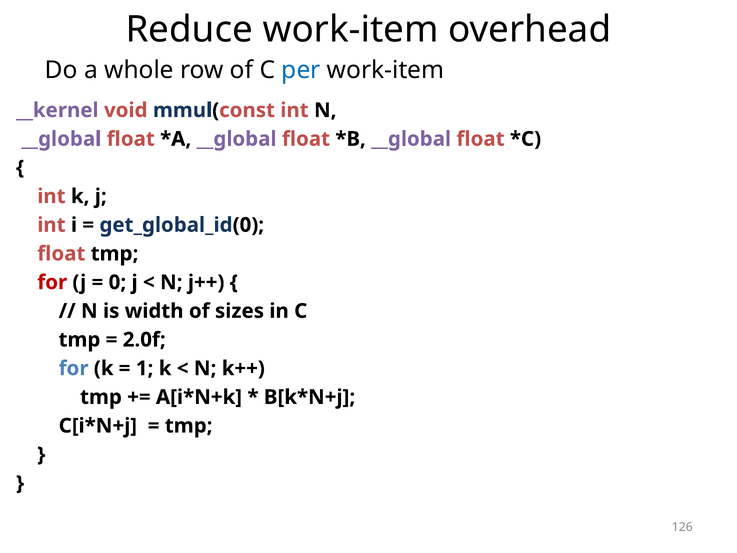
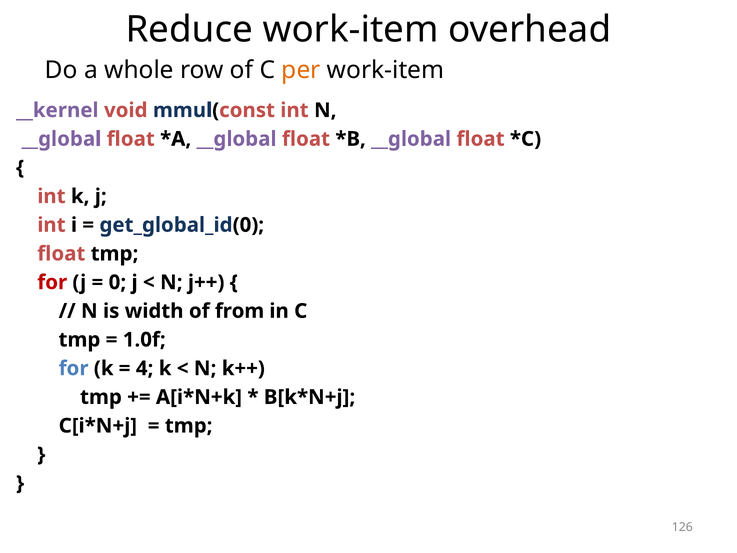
per colour: blue -> orange
sizes: sizes -> from
2.0f: 2.0f -> 1.0f
1: 1 -> 4
